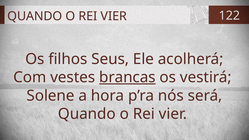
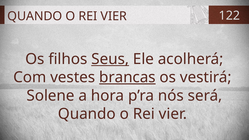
Seus underline: none -> present
